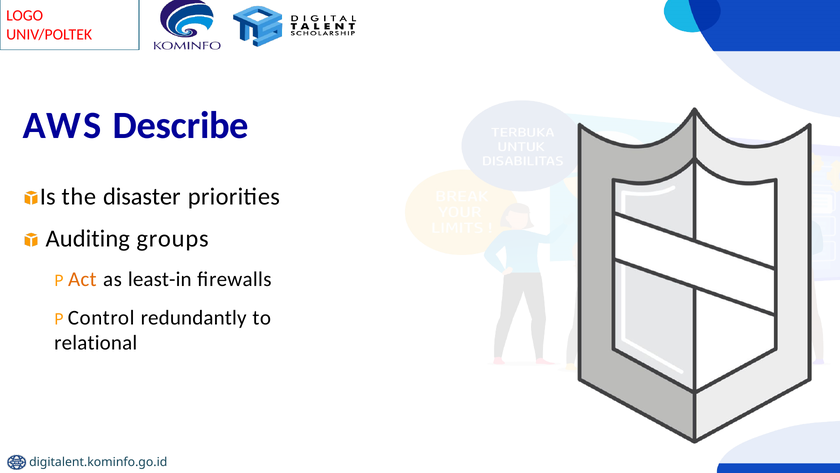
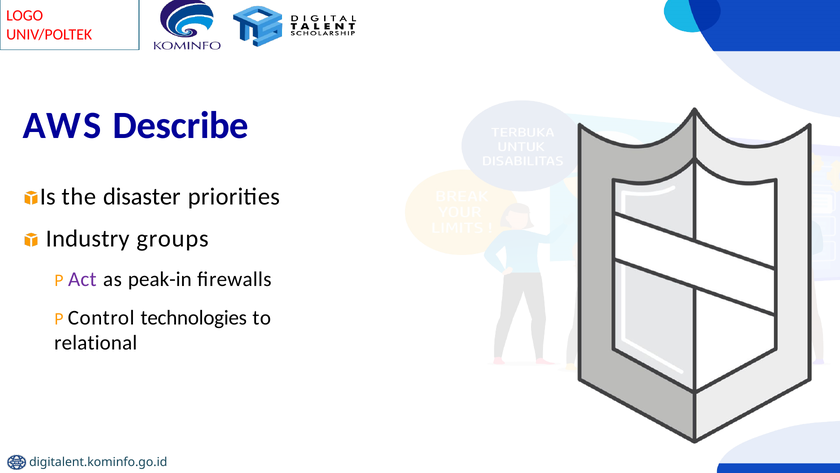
Auditing: Auditing -> Industry
Act colour: orange -> purple
least-in: least-in -> peak-in
redundantly: redundantly -> technologies
